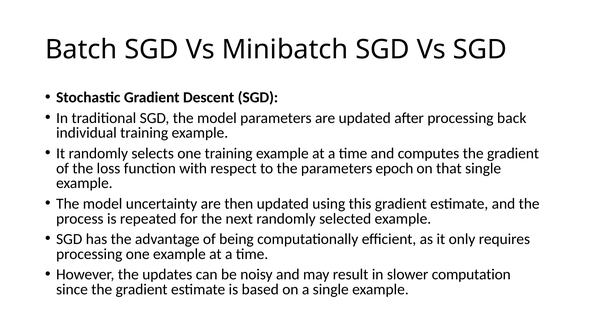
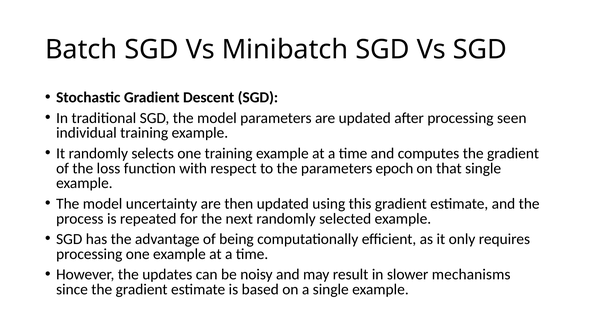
back: back -> seen
computation: computation -> mechanisms
